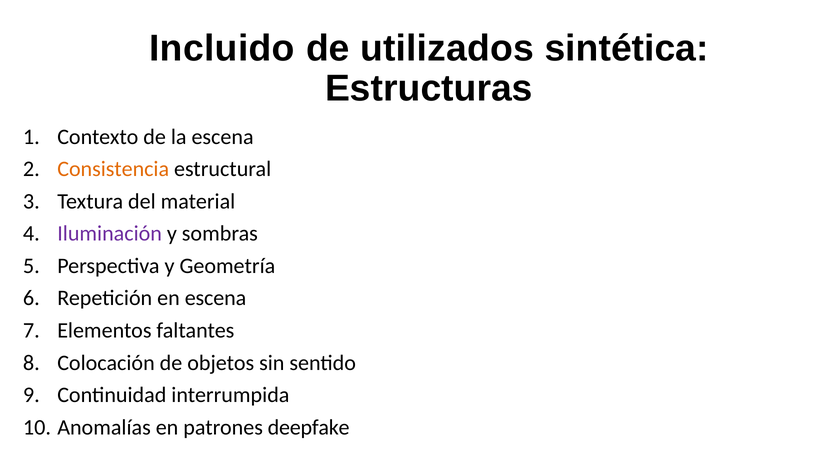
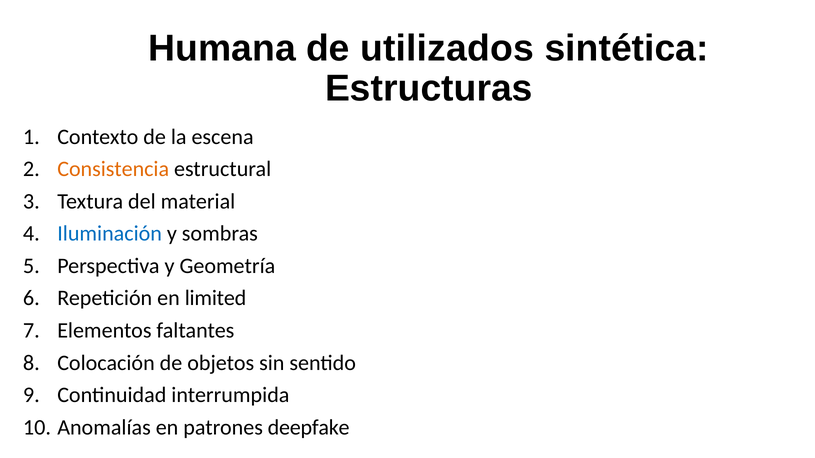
Incluido: Incluido -> Humana
Iluminación colour: purple -> blue
en escena: escena -> limited
